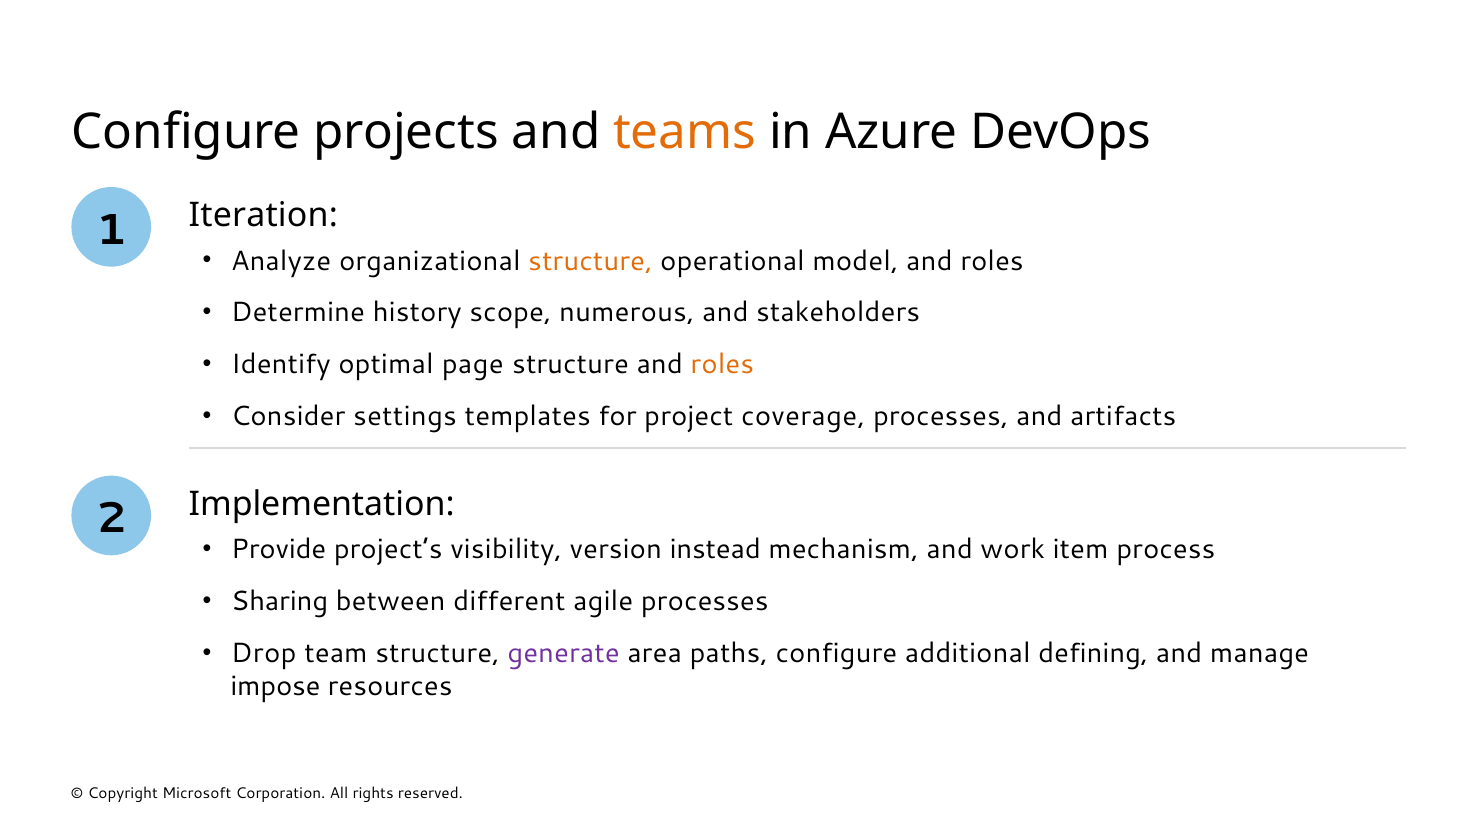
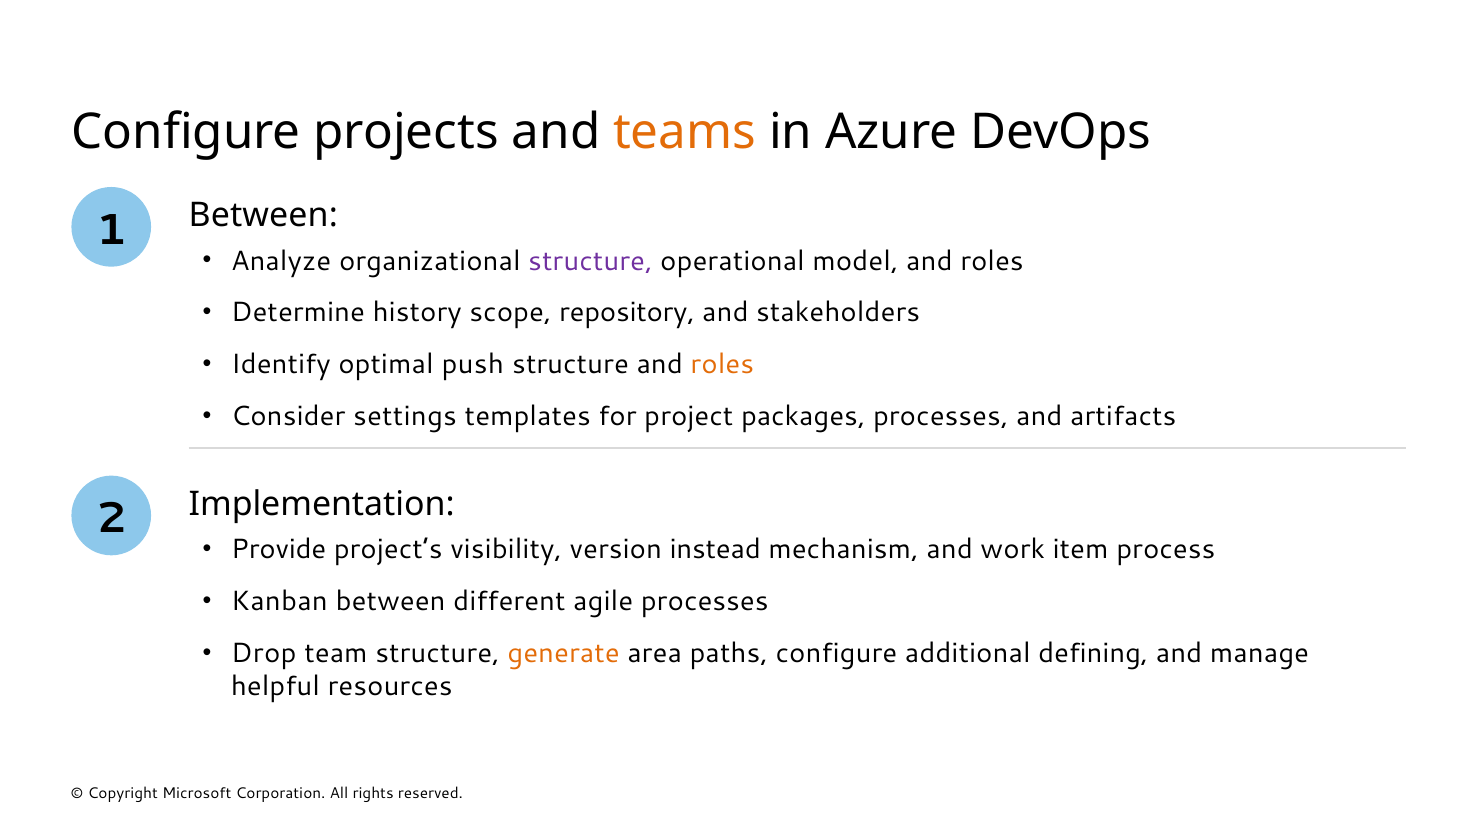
1 Iteration: Iteration -> Between
structure at (591, 261) colour: orange -> purple
numerous: numerous -> repository
page: page -> push
coverage: coverage -> packages
Sharing: Sharing -> Kanban
generate colour: purple -> orange
impose: impose -> helpful
